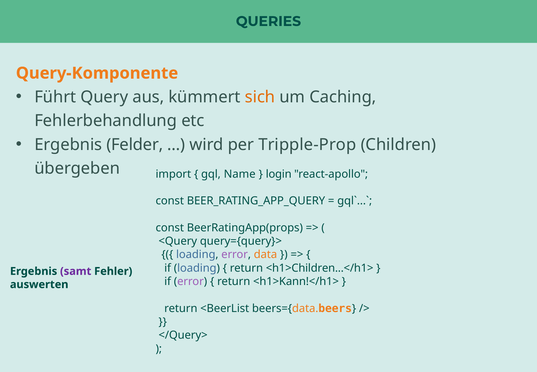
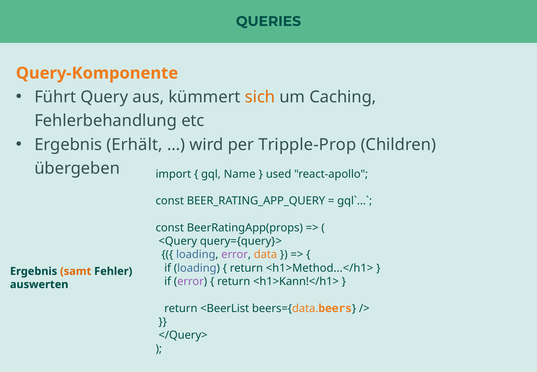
Felder: Felder -> Erhält
login: login -> used
<h1>Children...</h1>: <h1>Children...</h1> -> <h1>Method...</h1>
samt colour: purple -> orange
